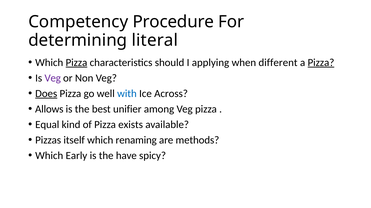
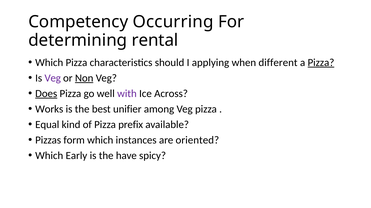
Procedure: Procedure -> Occurring
literal: literal -> rental
Pizza at (76, 63) underline: present -> none
Non underline: none -> present
with colour: blue -> purple
Allows: Allows -> Works
exists: exists -> prefix
itself: itself -> form
renaming: renaming -> instances
methods: methods -> oriented
